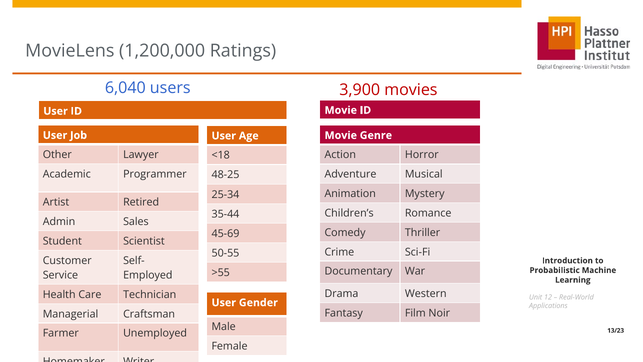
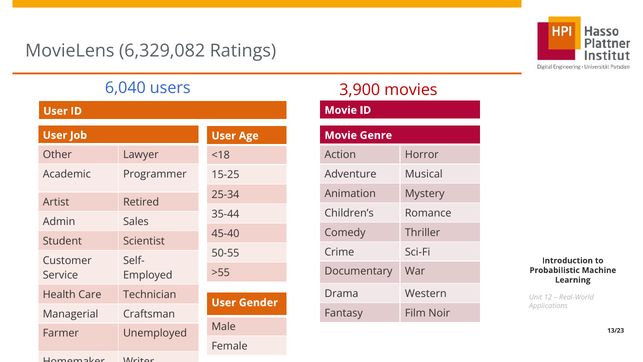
1,200,000: 1,200,000 -> 6,329,082
48-25: 48-25 -> 15-25
45-69: 45-69 -> 45-40
